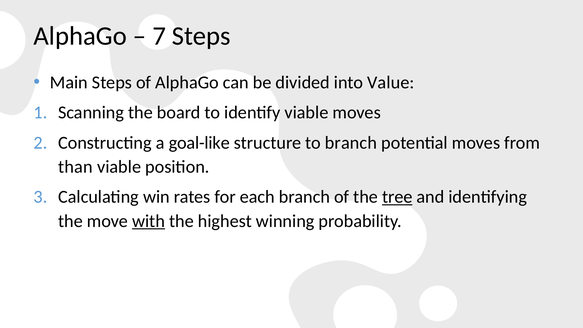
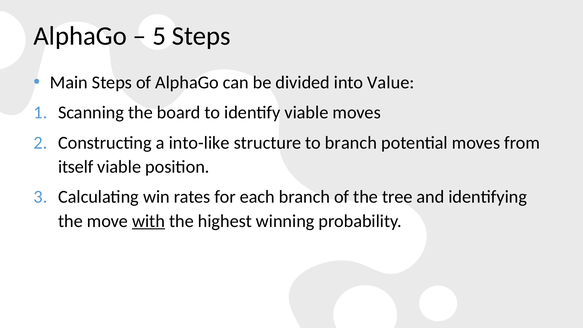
7: 7 -> 5
goal-like: goal-like -> into-like
than: than -> itself
tree underline: present -> none
